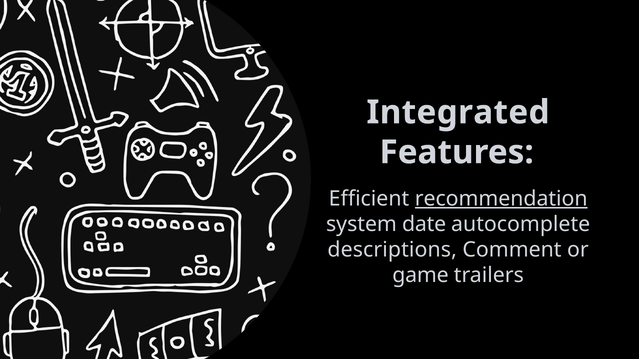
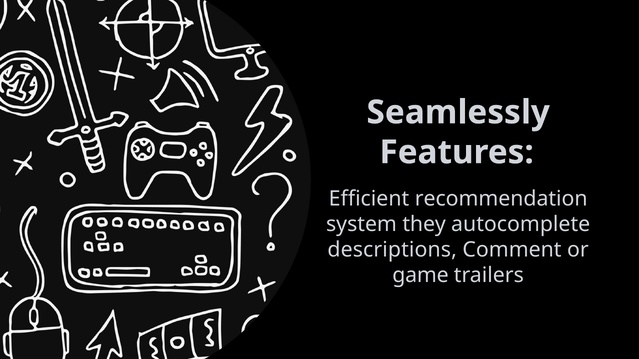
Integrated: Integrated -> Seamlessly
recommendation underline: present -> none
date: date -> they
